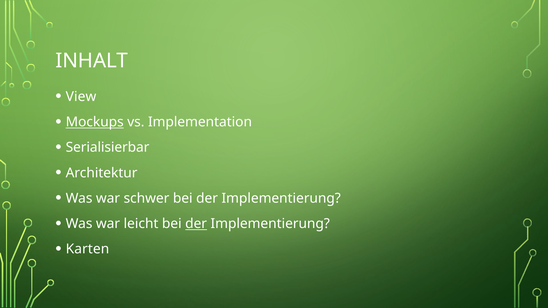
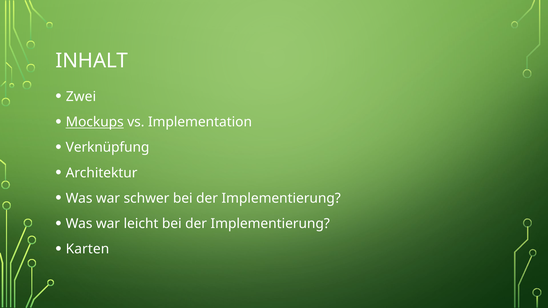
View: View -> Zwei
Serialisierbar: Serialisierbar -> Verknüpfung
der at (196, 224) underline: present -> none
